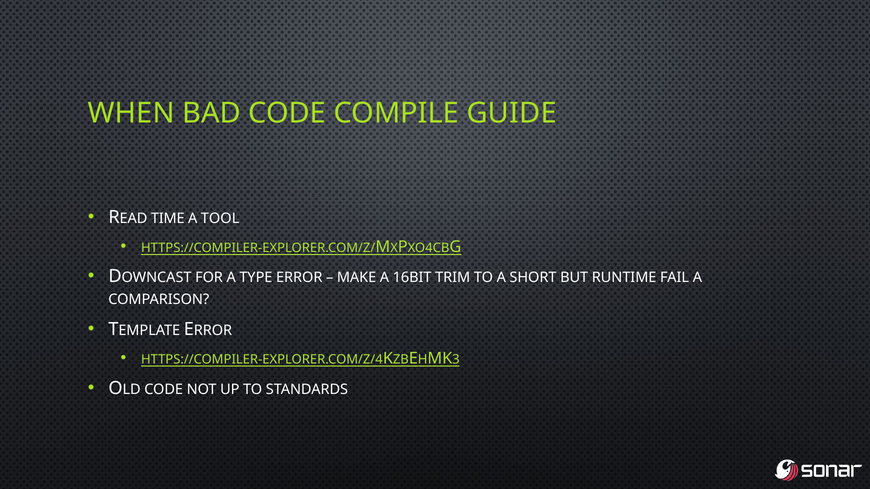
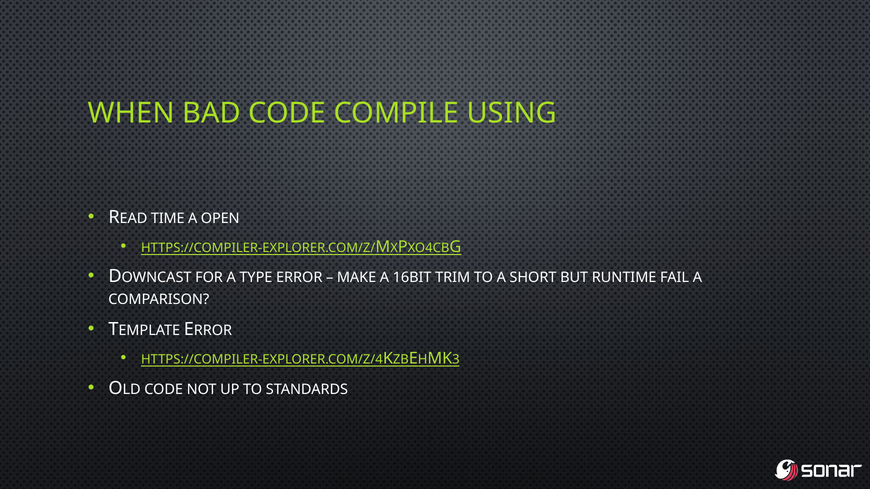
GUIDE: GUIDE -> USING
TOOL: TOOL -> OPEN
